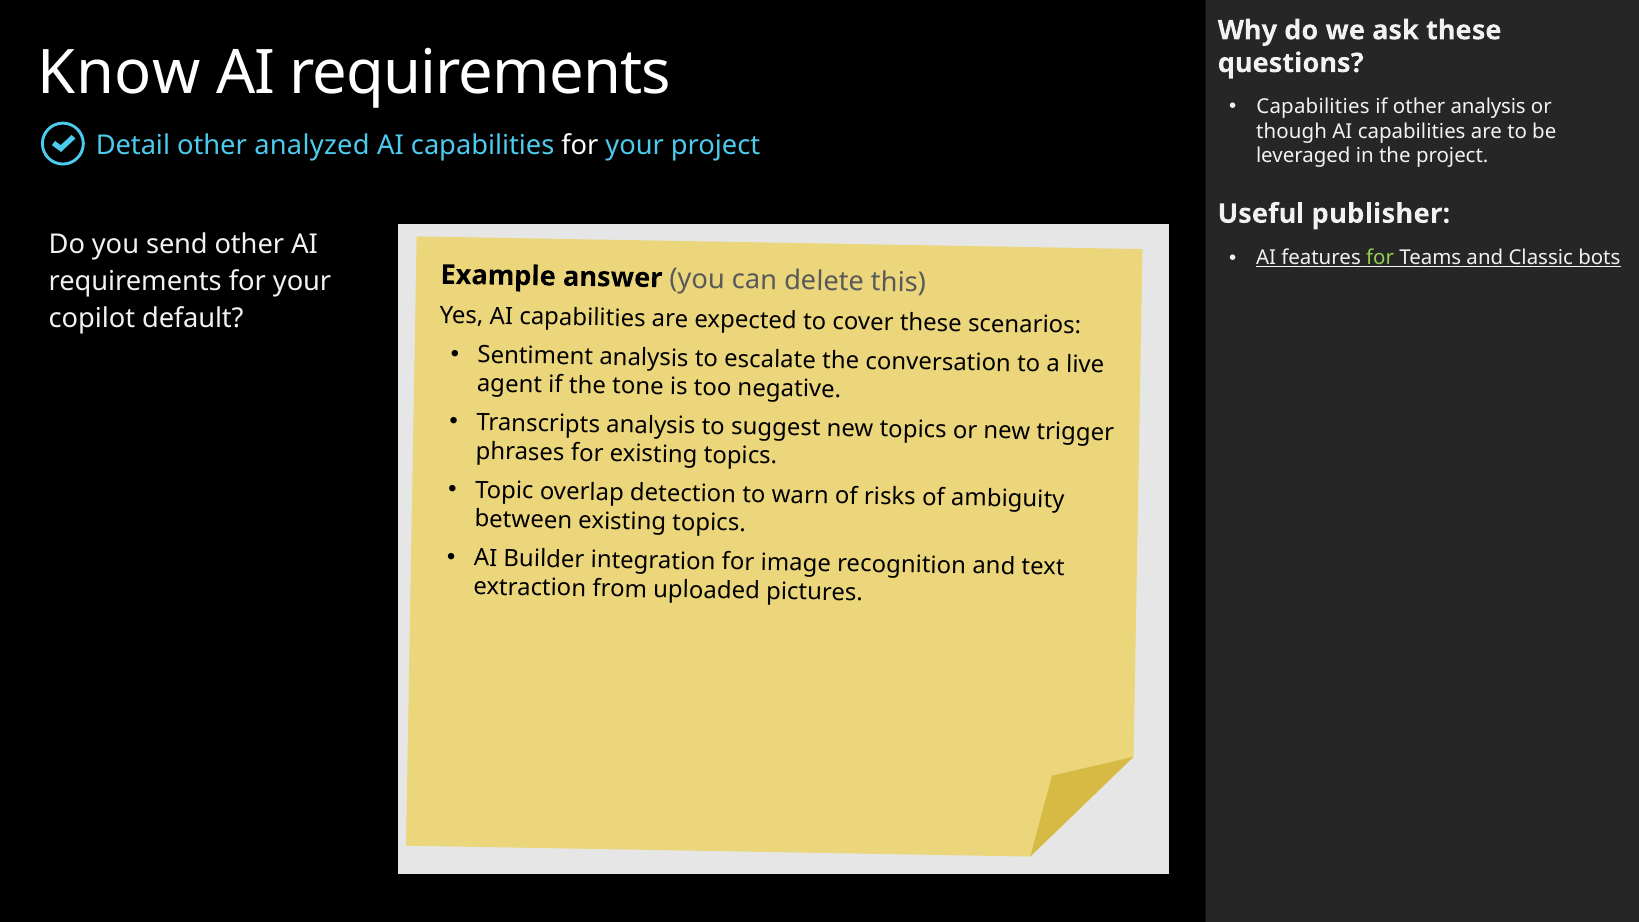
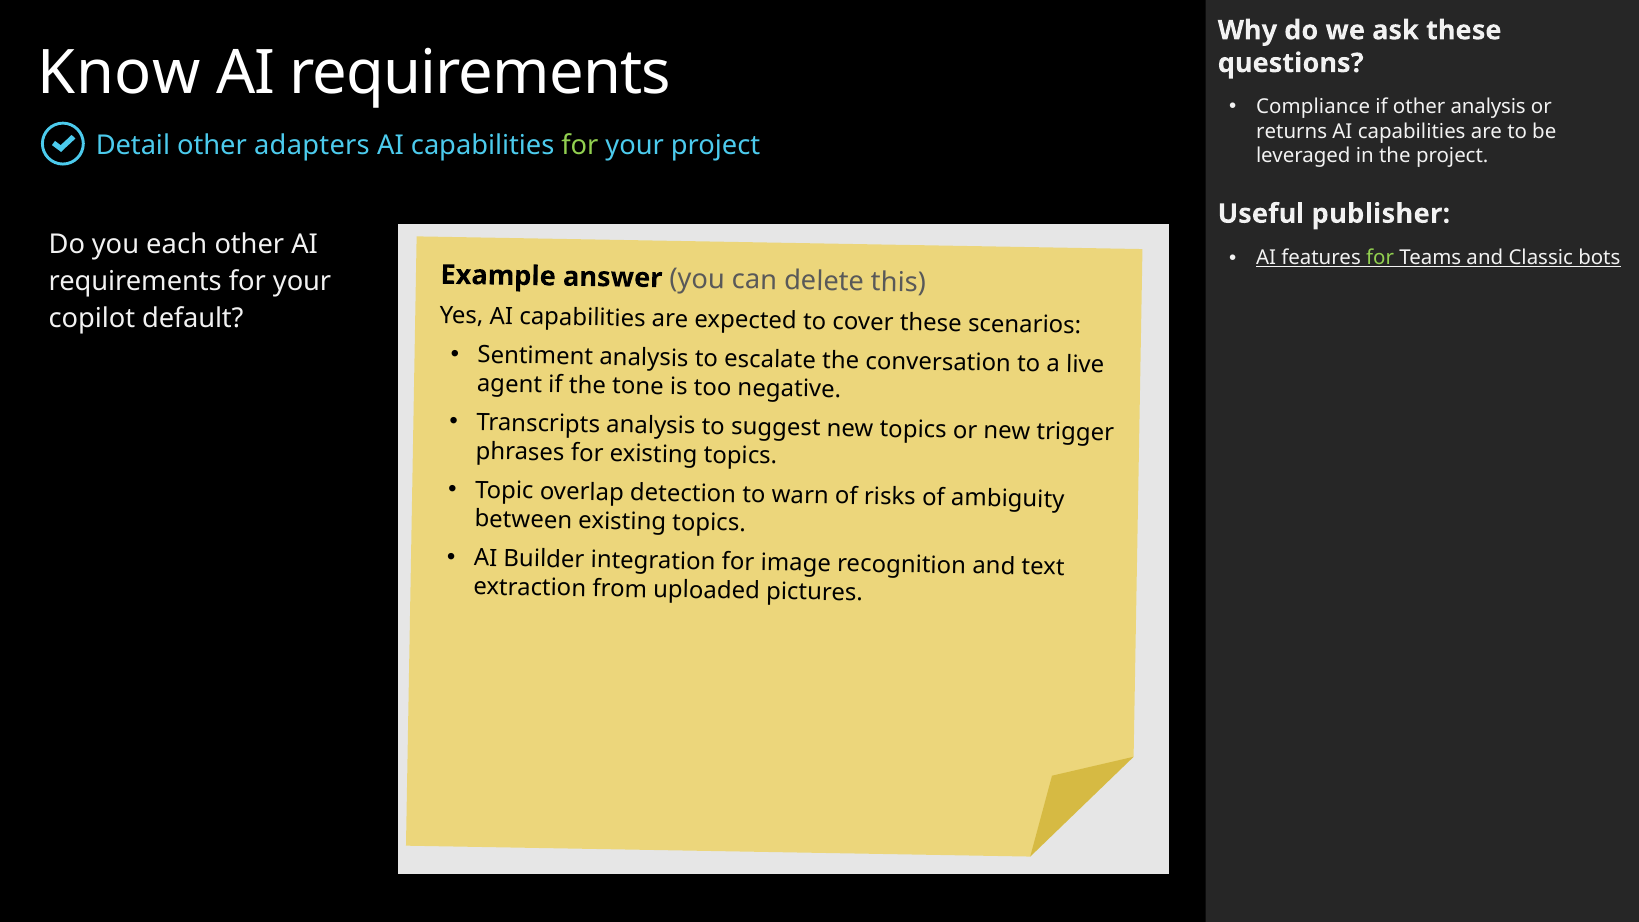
Capabilities at (1313, 107): Capabilities -> Compliance
though: though -> returns
analyzed: analyzed -> adapters
for at (580, 146) colour: white -> light green
send: send -> each
